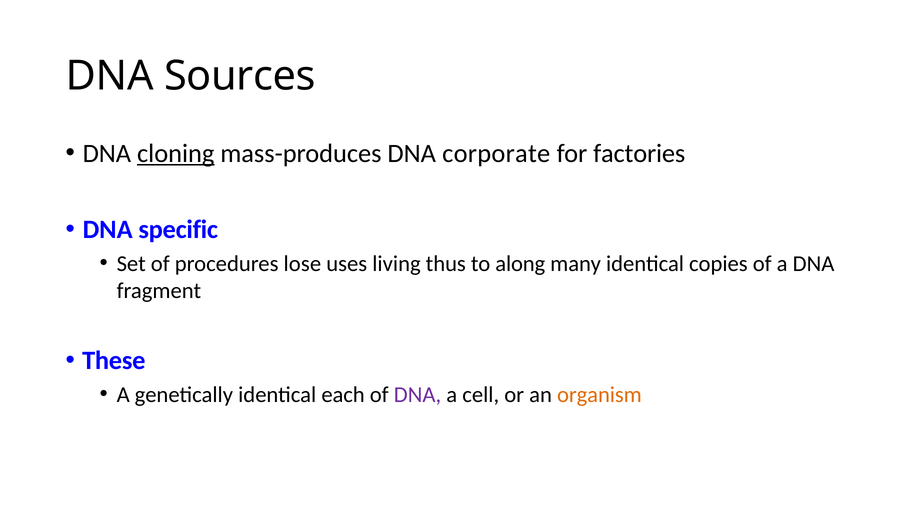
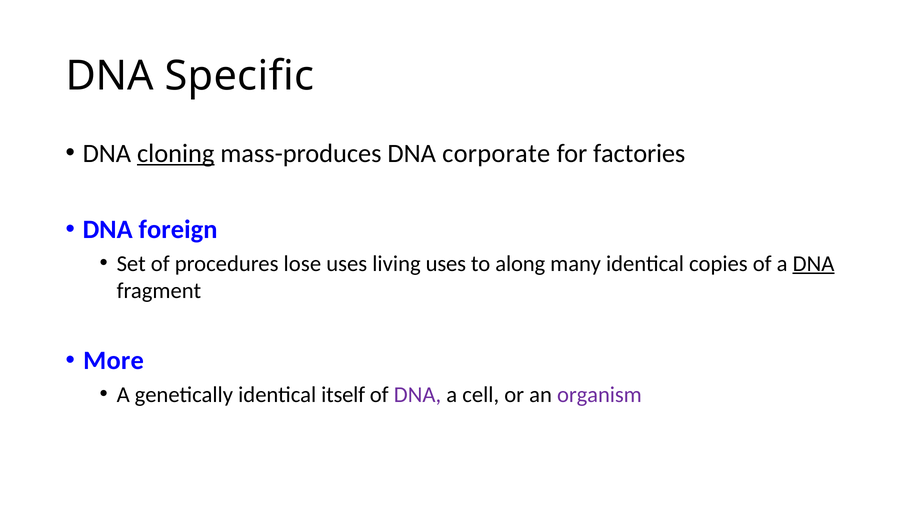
Sources: Sources -> Specific
specific: specific -> foreign
living thus: thus -> uses
DNA at (814, 263) underline: none -> present
These: These -> More
each: each -> itself
organism colour: orange -> purple
